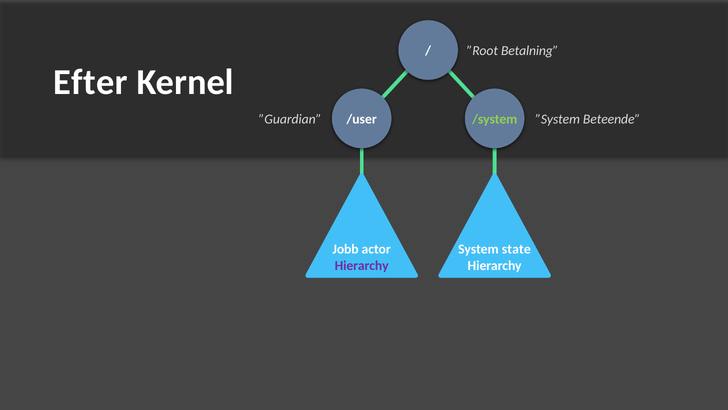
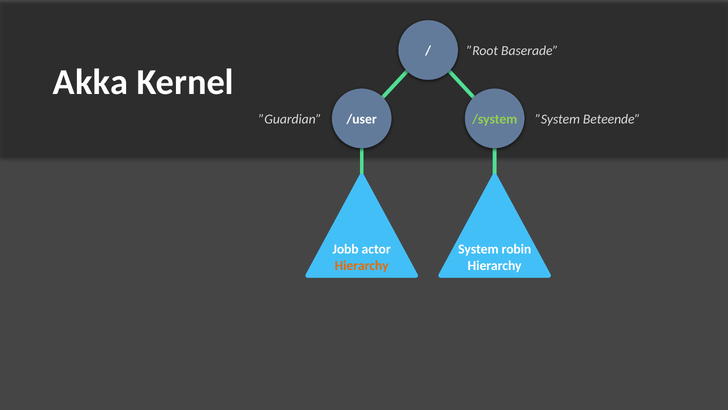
Betalning: Betalning -> Baserade
Efter: Efter -> Akka
state: state -> robin
Hierarchy at (362, 265) colour: purple -> orange
